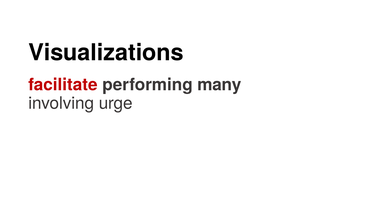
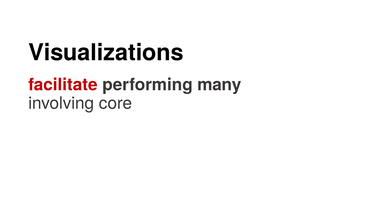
urge: urge -> core
